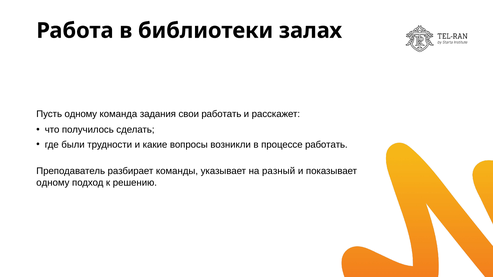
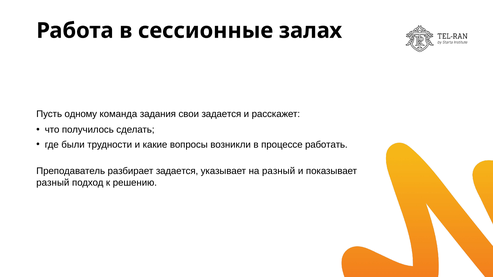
библиотеки: библиотеки -> сессионные
свои работать: работать -> задается
разбирает команды: команды -> задается
одному at (53, 183): одному -> разный
